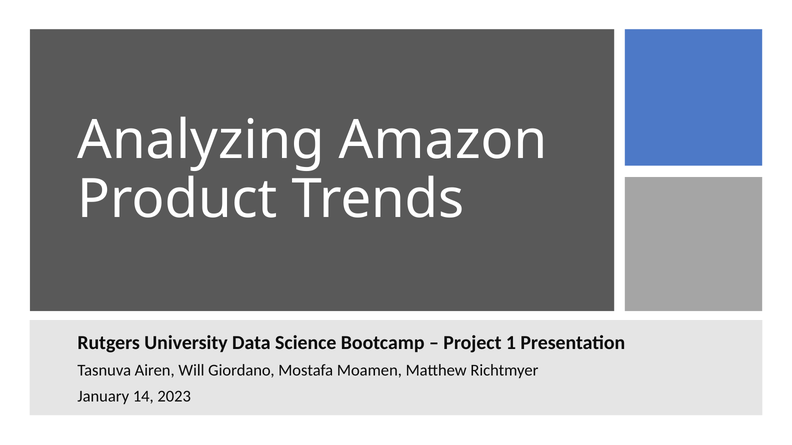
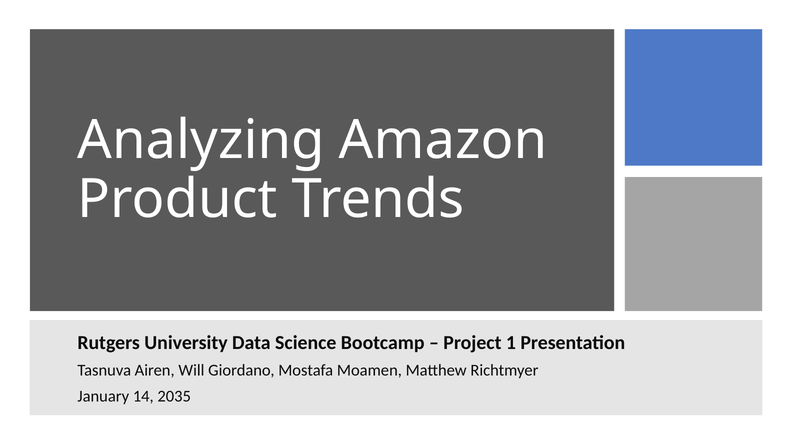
2023: 2023 -> 2035
